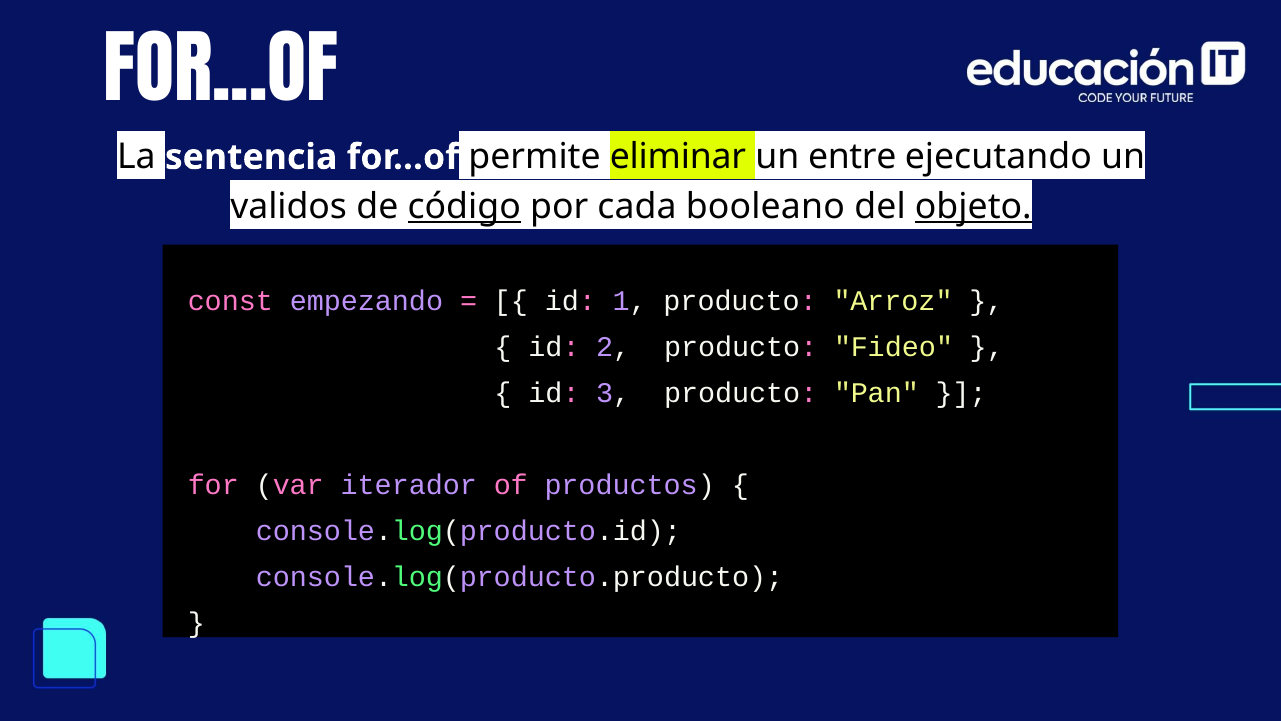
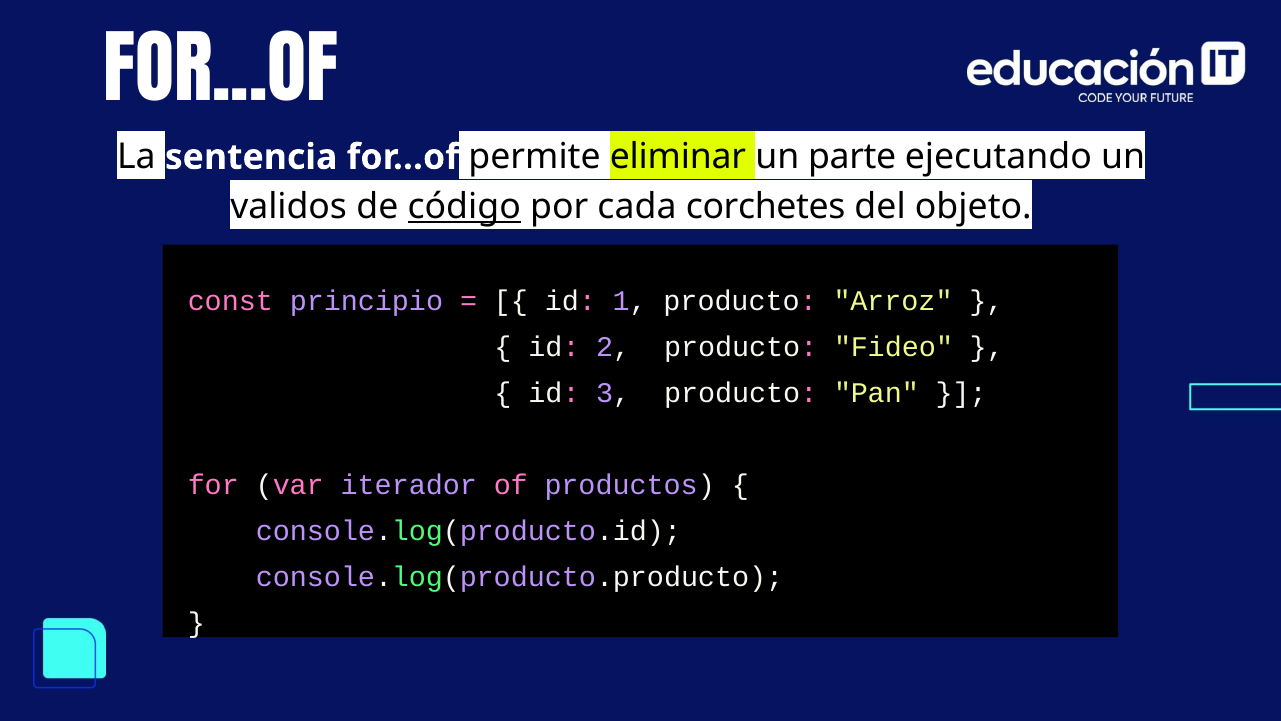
entre: entre -> parte
booleano: booleano -> corchetes
objeto underline: present -> none
empezando: empezando -> principio
